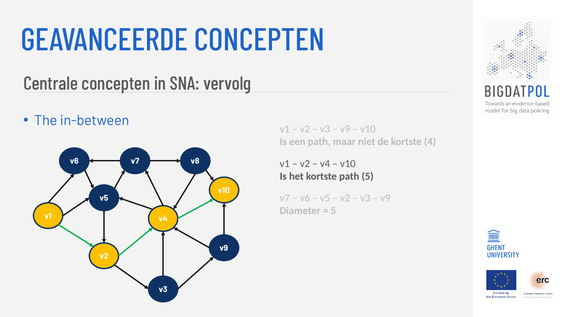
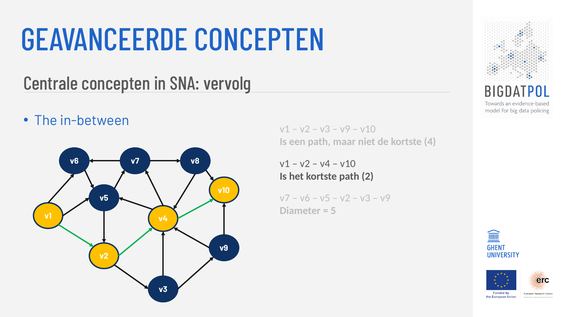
path 5: 5 -> 2
